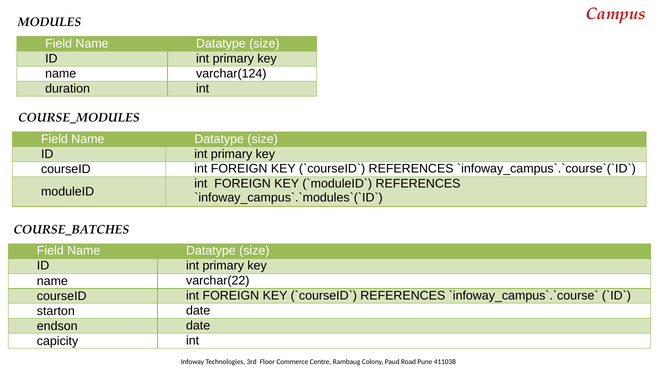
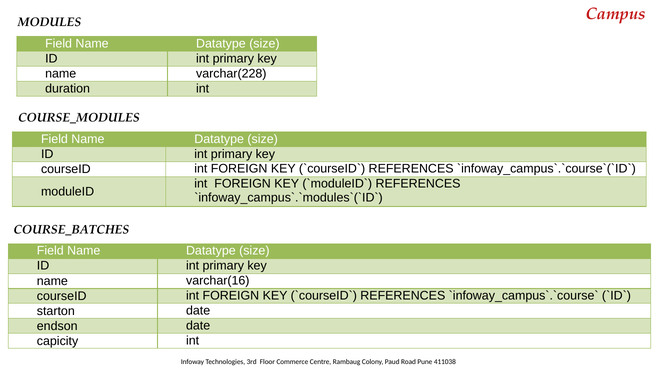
varchar(124: varchar(124 -> varchar(228
varchar(22: varchar(22 -> varchar(16
